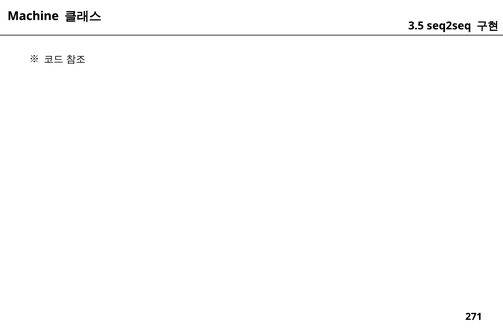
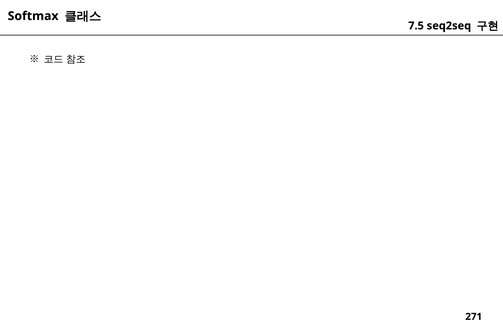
Machine: Machine -> Softmax
3.5: 3.5 -> 7.5
